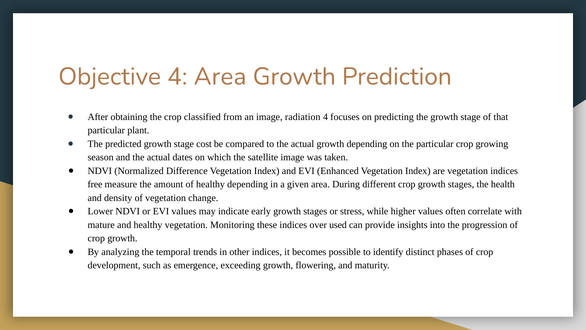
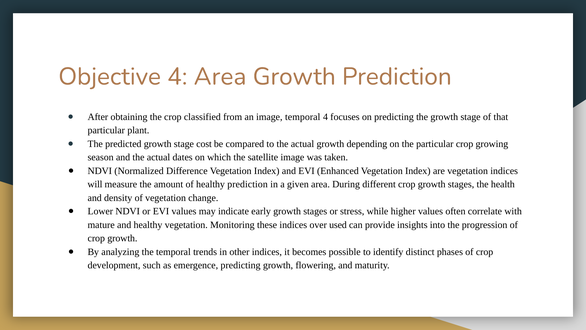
image radiation: radiation -> temporal
free: free -> will
healthy depending: depending -> prediction
emergence exceeding: exceeding -> predicting
